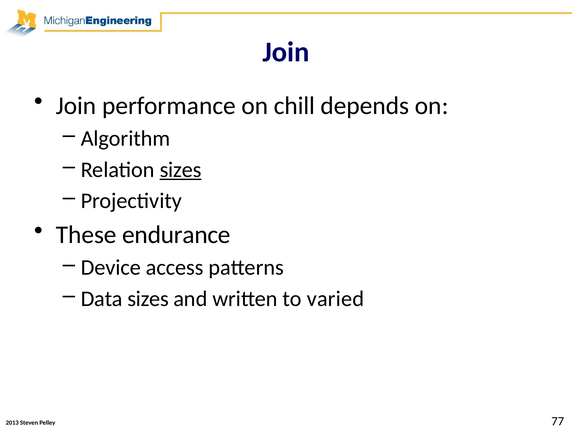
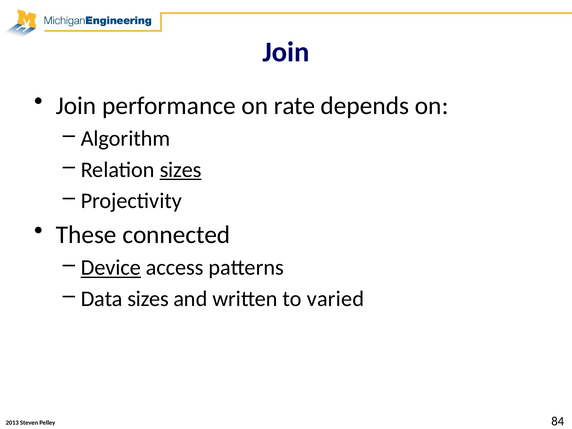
chill: chill -> rate
endurance: endurance -> connected
Device underline: none -> present
77: 77 -> 84
